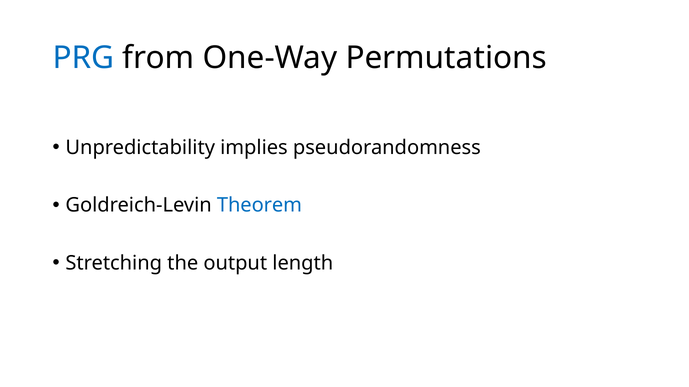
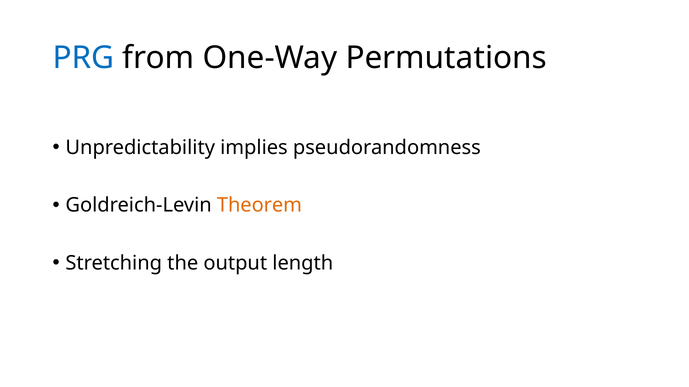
Theorem colour: blue -> orange
